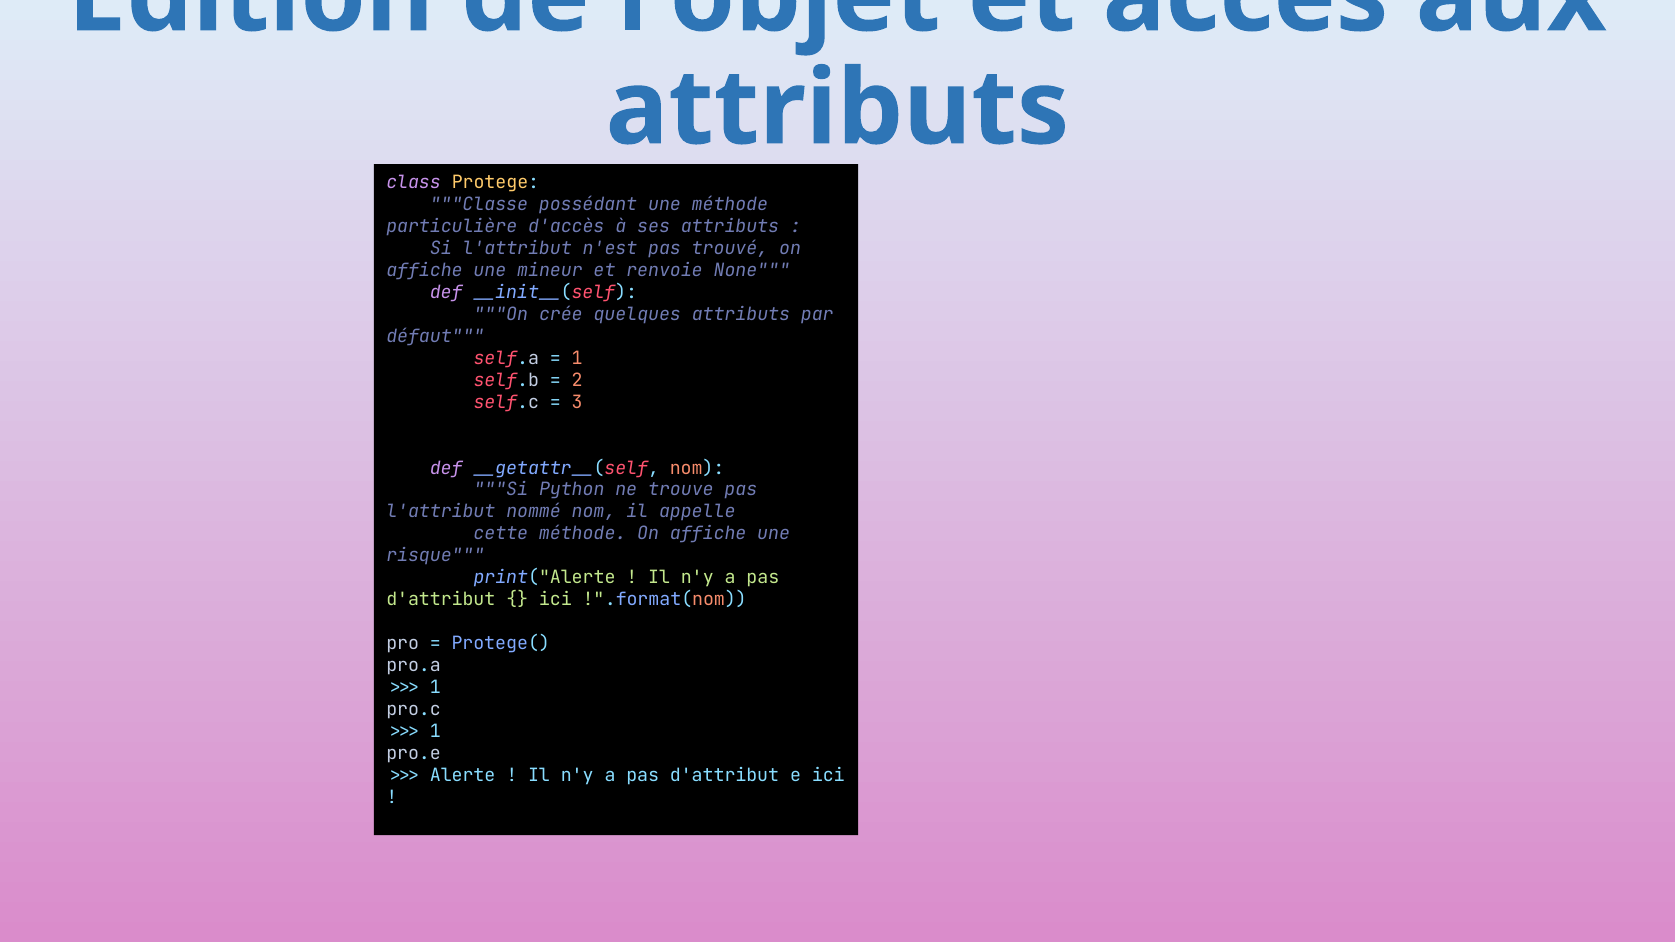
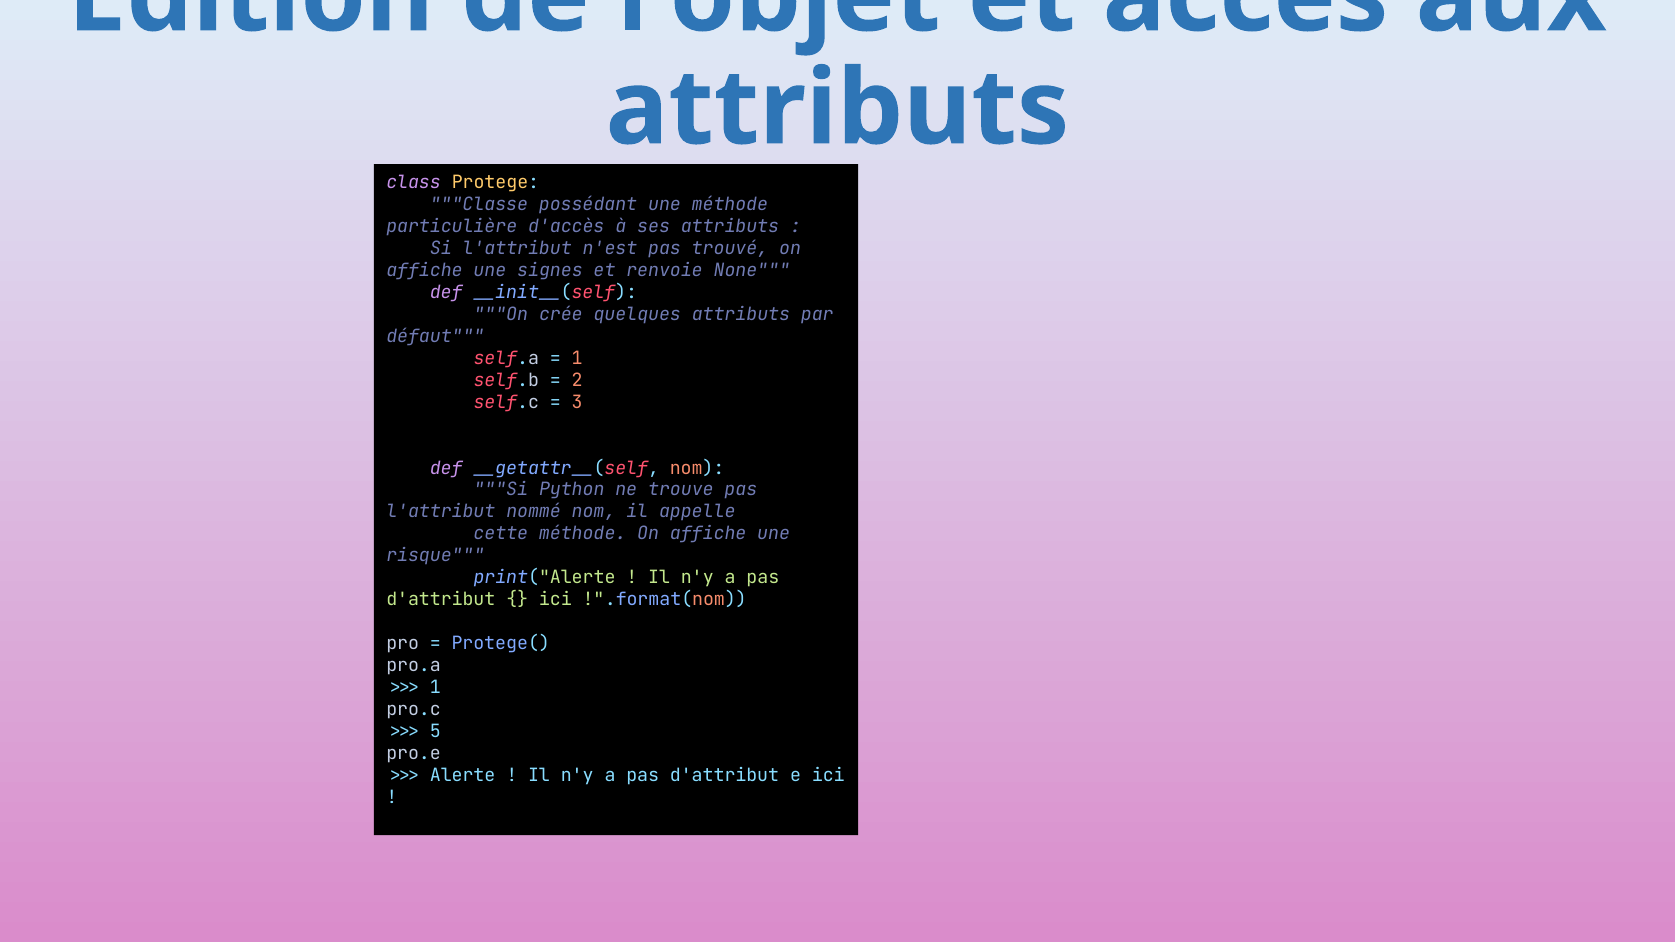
mineur: mineur -> signes
1 at (435, 732): 1 -> 5
